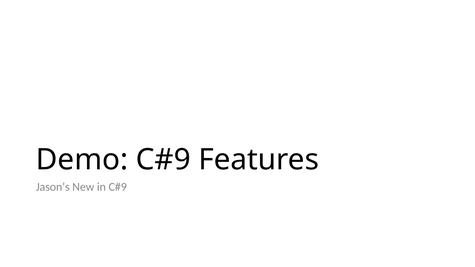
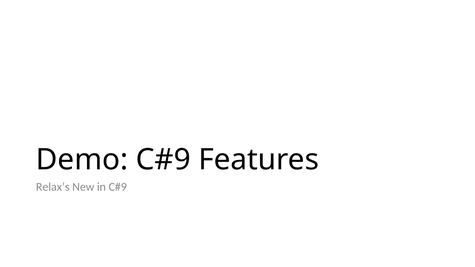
Jason’s: Jason’s -> Relax’s
